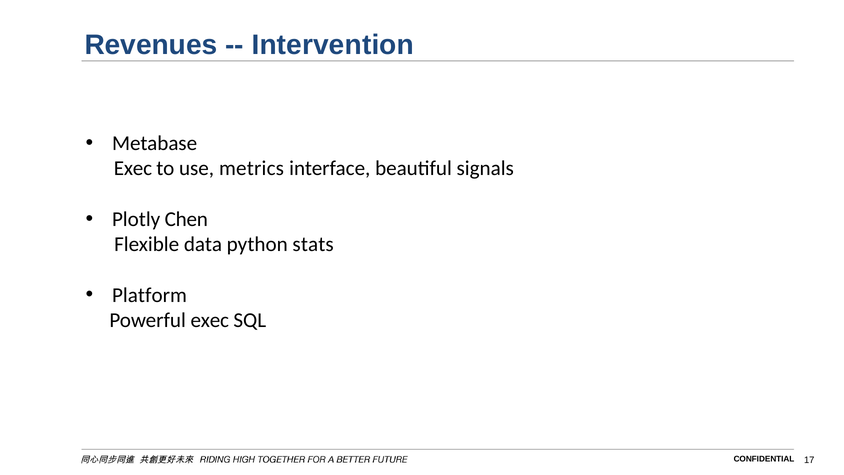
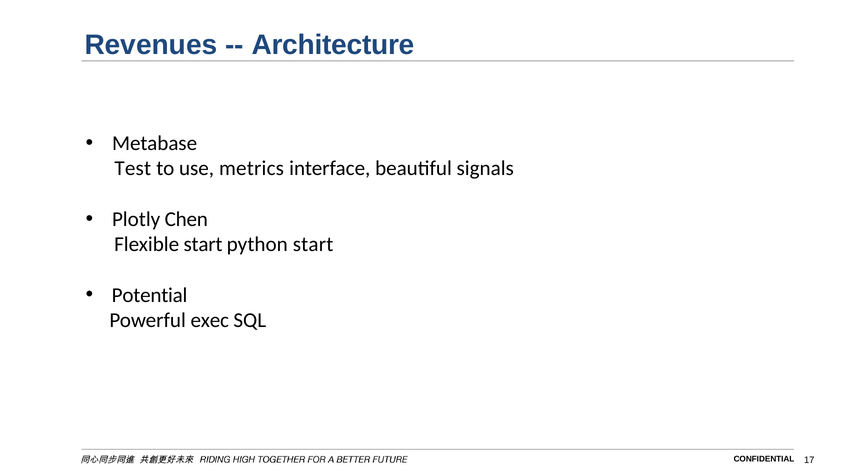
Intervention: Intervention -> Architecture
Exec at (133, 168): Exec -> Test
Flexible data: data -> start
python stats: stats -> start
Platform: Platform -> Potential
